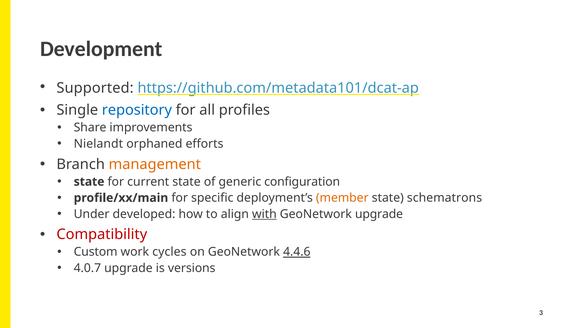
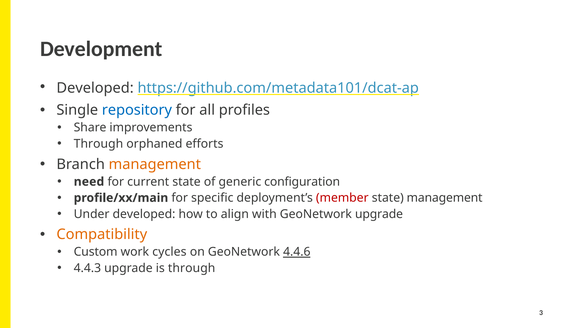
Supported at (95, 88): Supported -> Developed
Nielandt at (98, 144): Nielandt -> Through
state at (89, 182): state -> need
member colour: orange -> red
state schematrons: schematrons -> management
with underline: present -> none
Compatibility colour: red -> orange
4.0.7: 4.0.7 -> 4.4.3
is versions: versions -> through
